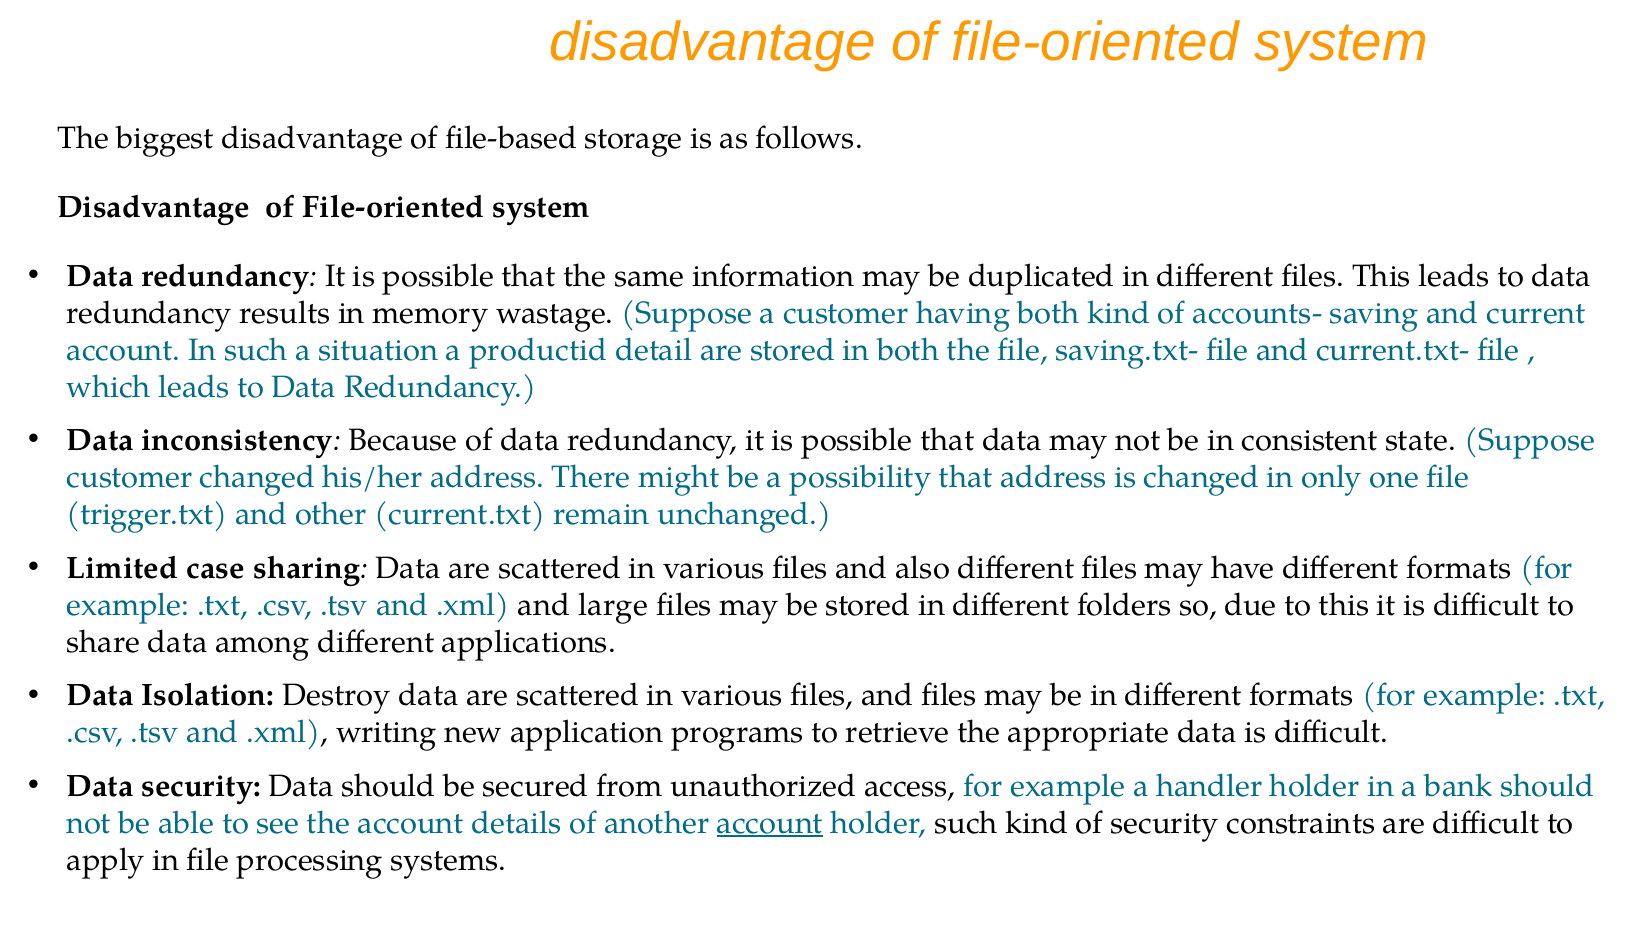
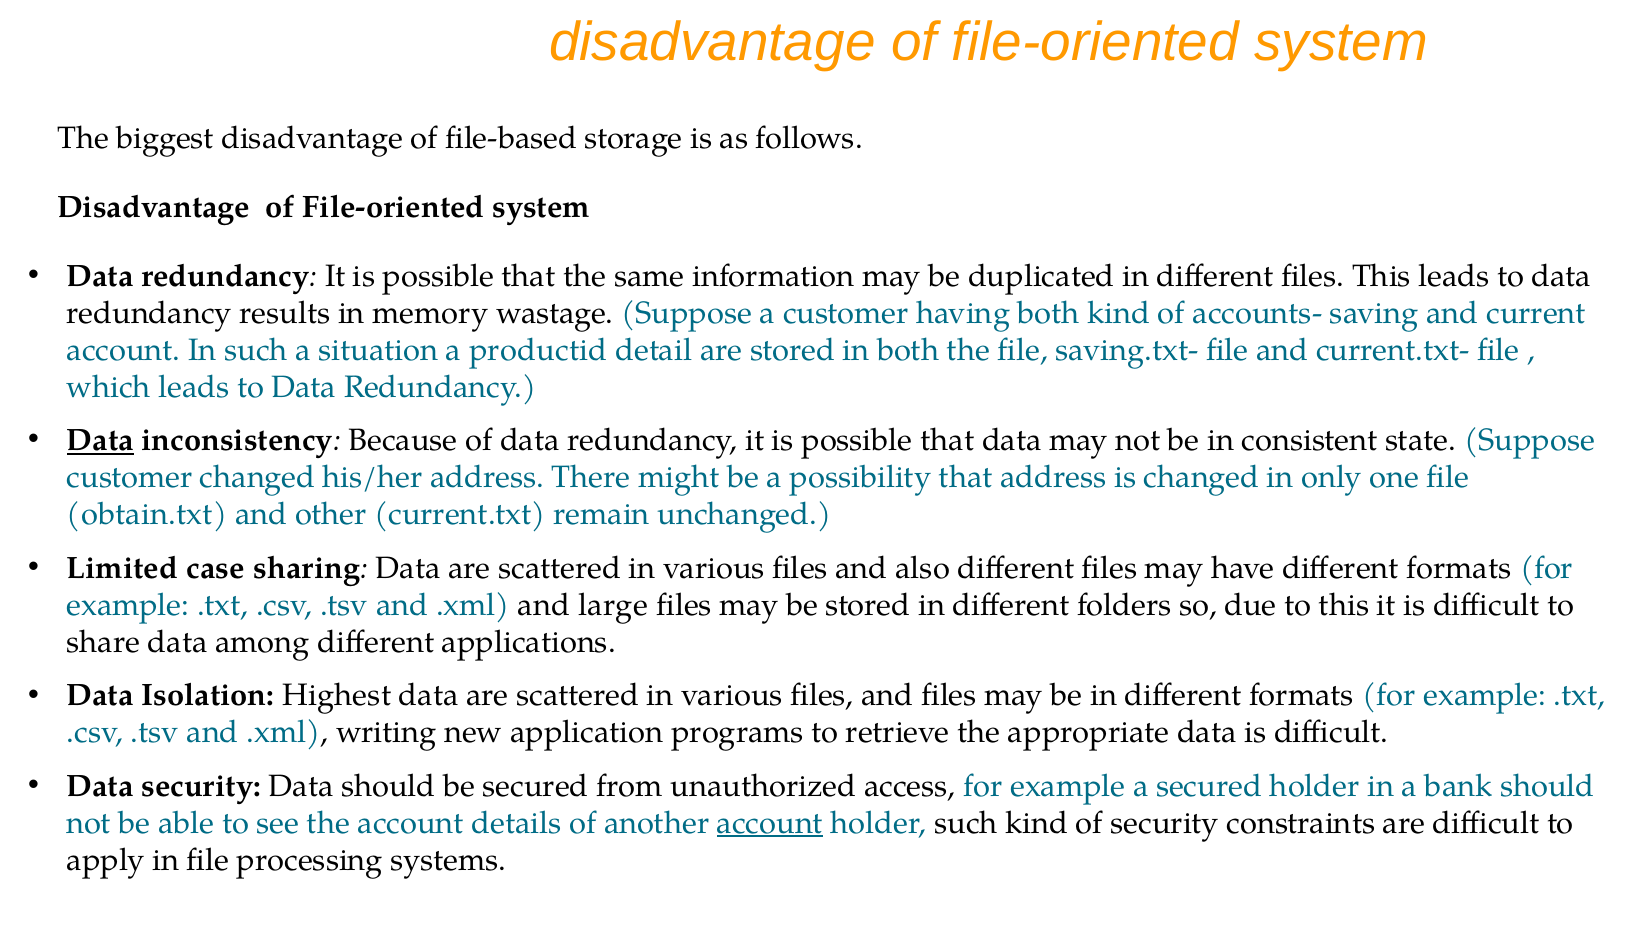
Data at (100, 440) underline: none -> present
trigger.txt: trigger.txt -> obtain.txt
Destroy: Destroy -> Highest
a handler: handler -> secured
